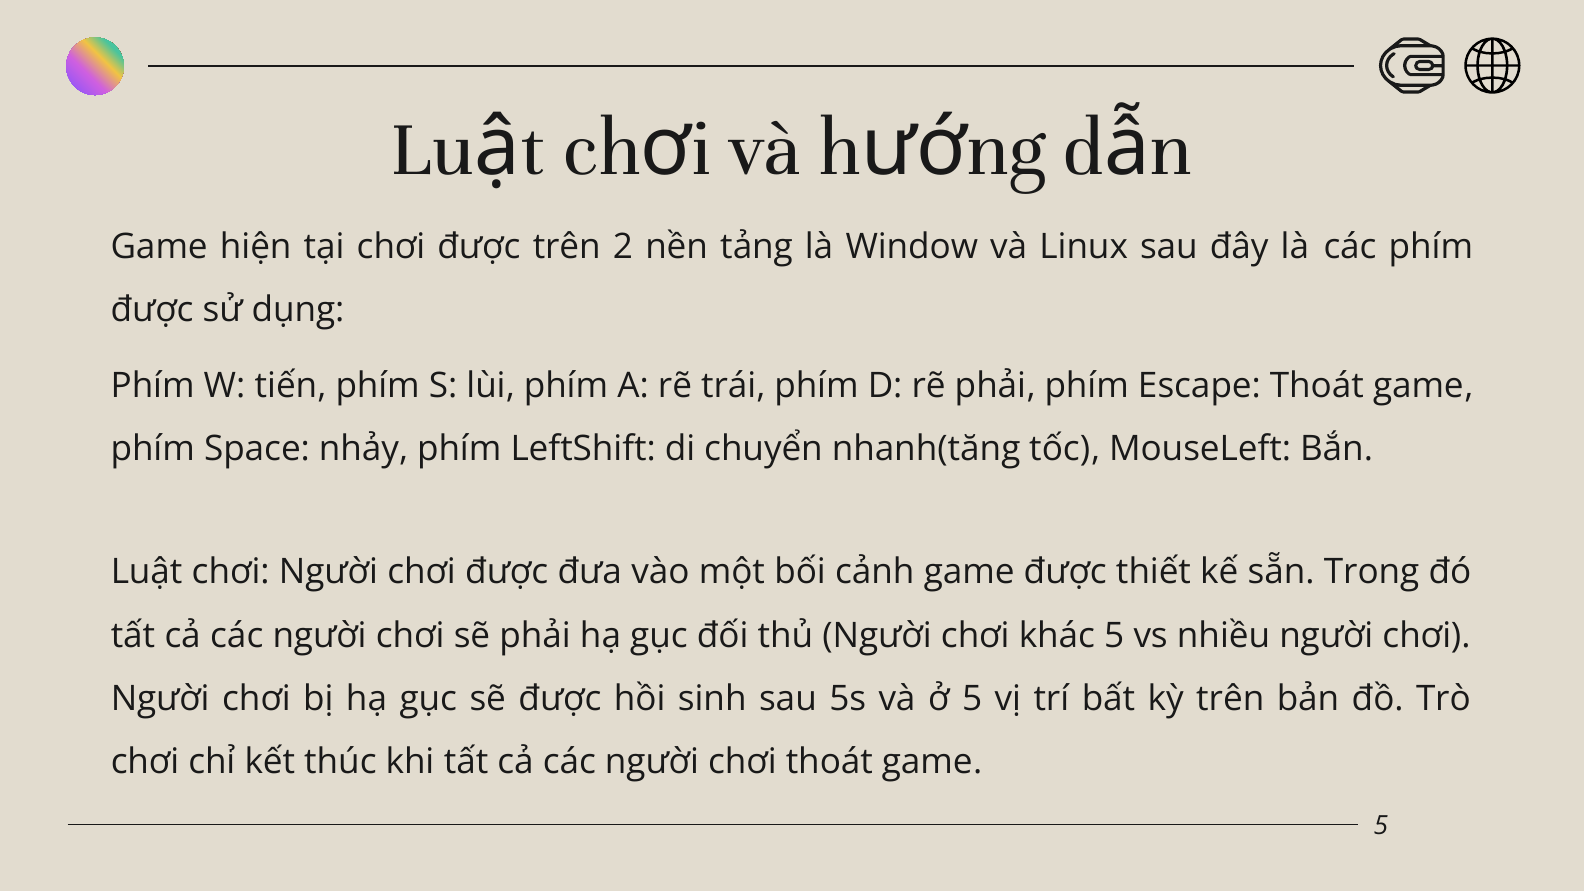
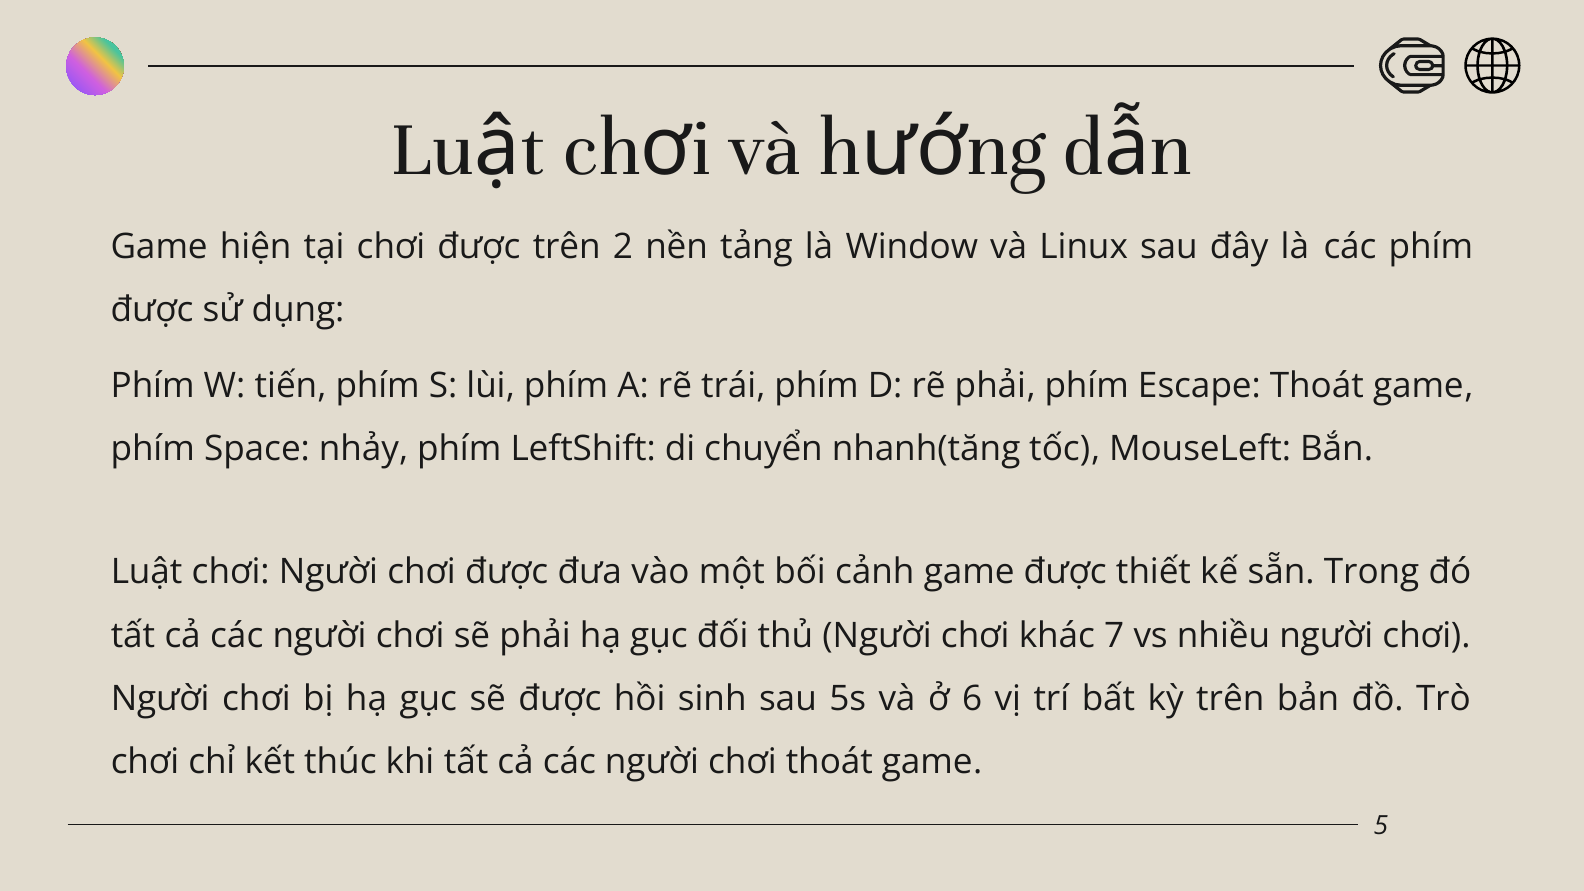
khác 5: 5 -> 7
ở 5: 5 -> 6
